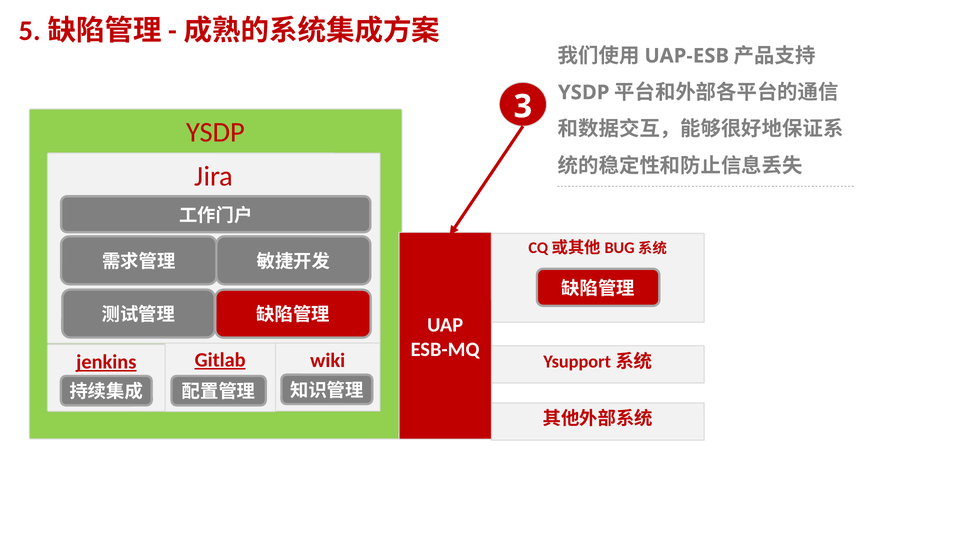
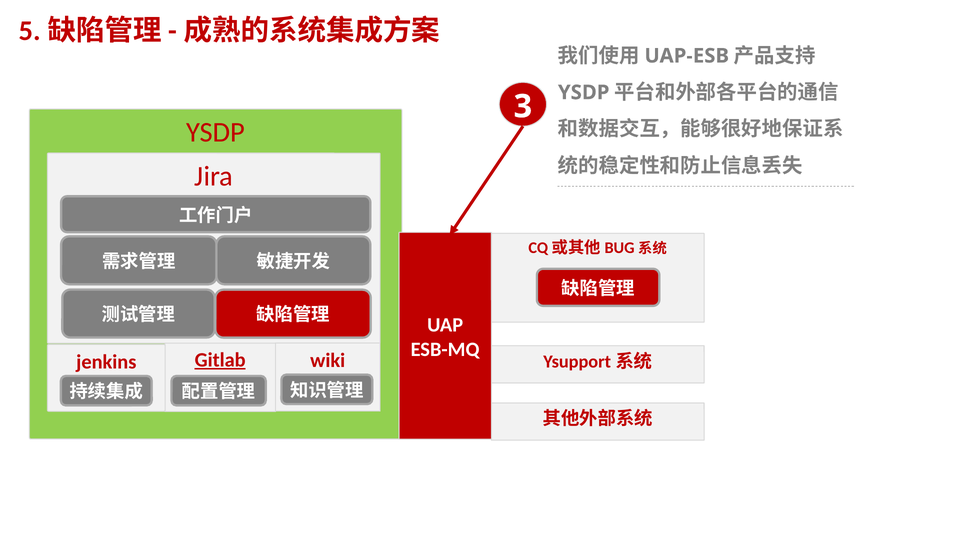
jenkins underline: present -> none
